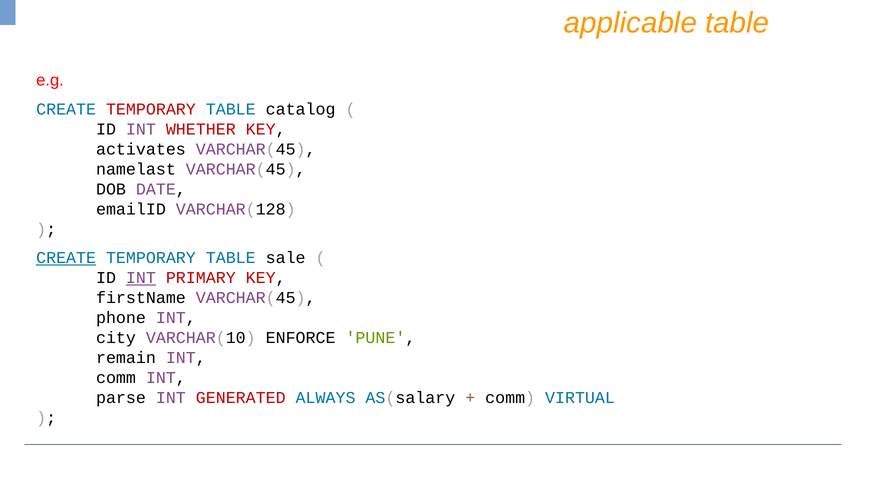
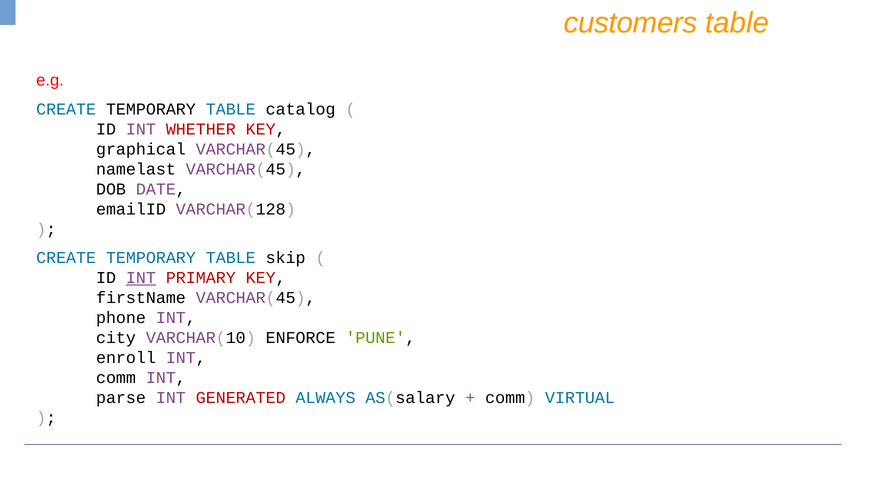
applicable: applicable -> customers
TEMPORARY at (151, 109) colour: red -> black
activates: activates -> graphical
CREATE at (66, 258) underline: present -> none
sale: sale -> skip
remain: remain -> enroll
